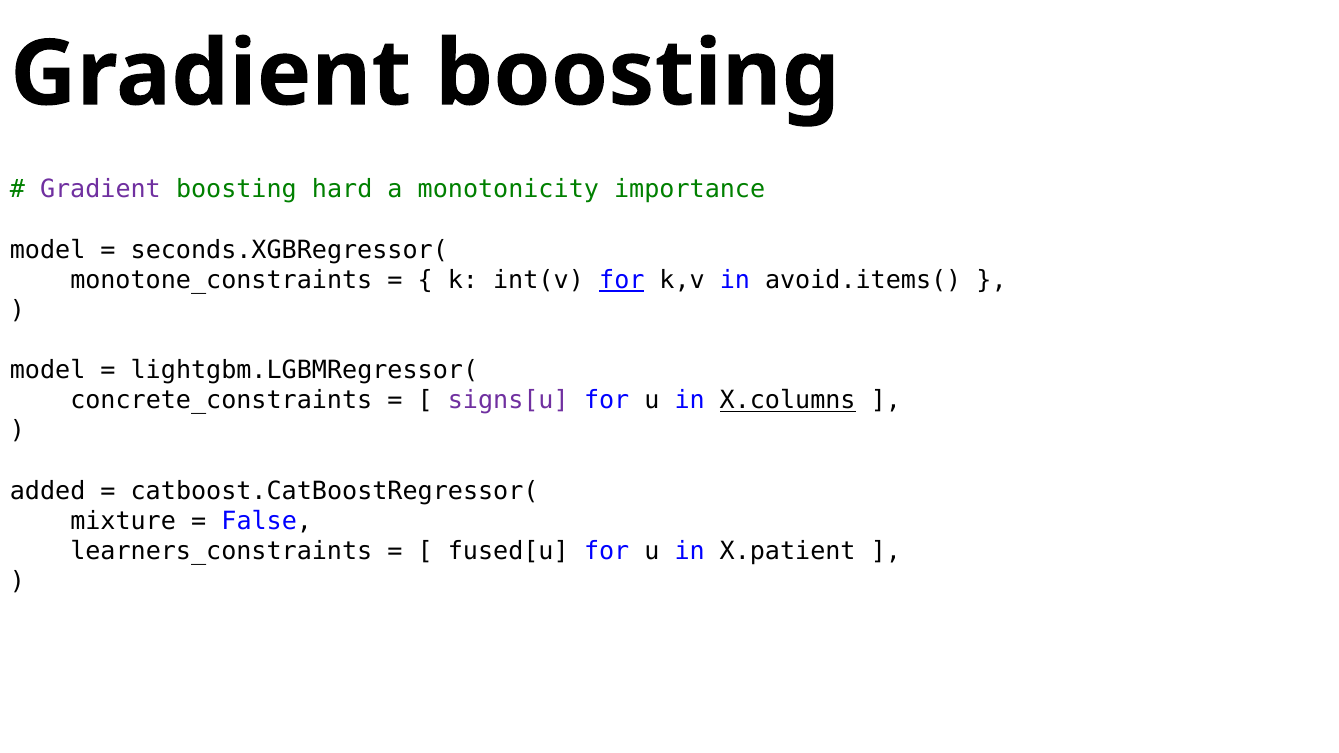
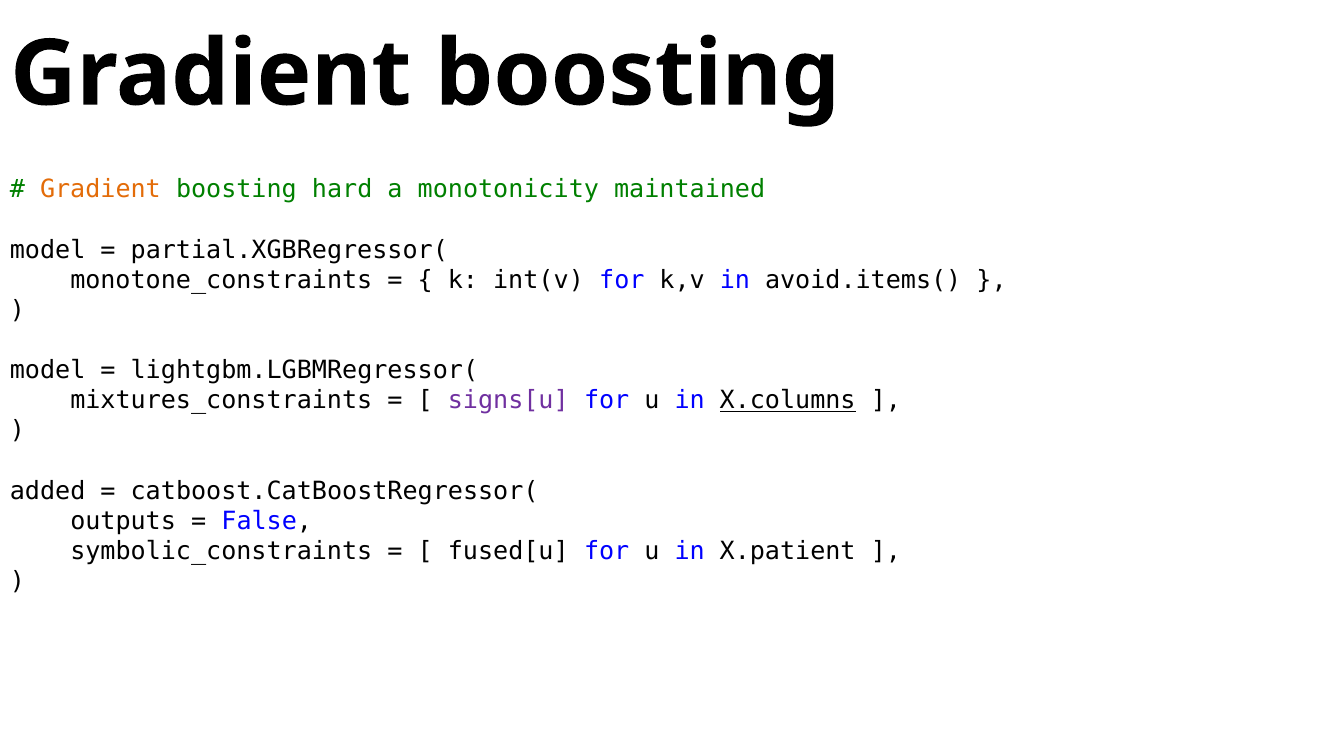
Gradient at (100, 190) colour: purple -> orange
importance: importance -> maintained
seconds.XGBRegressor(: seconds.XGBRegressor( -> partial.XGBRegressor(
for at (622, 280) underline: present -> none
concrete_constraints: concrete_constraints -> mixtures_constraints
mixture: mixture -> outputs
learners_constraints: learners_constraints -> symbolic_constraints
